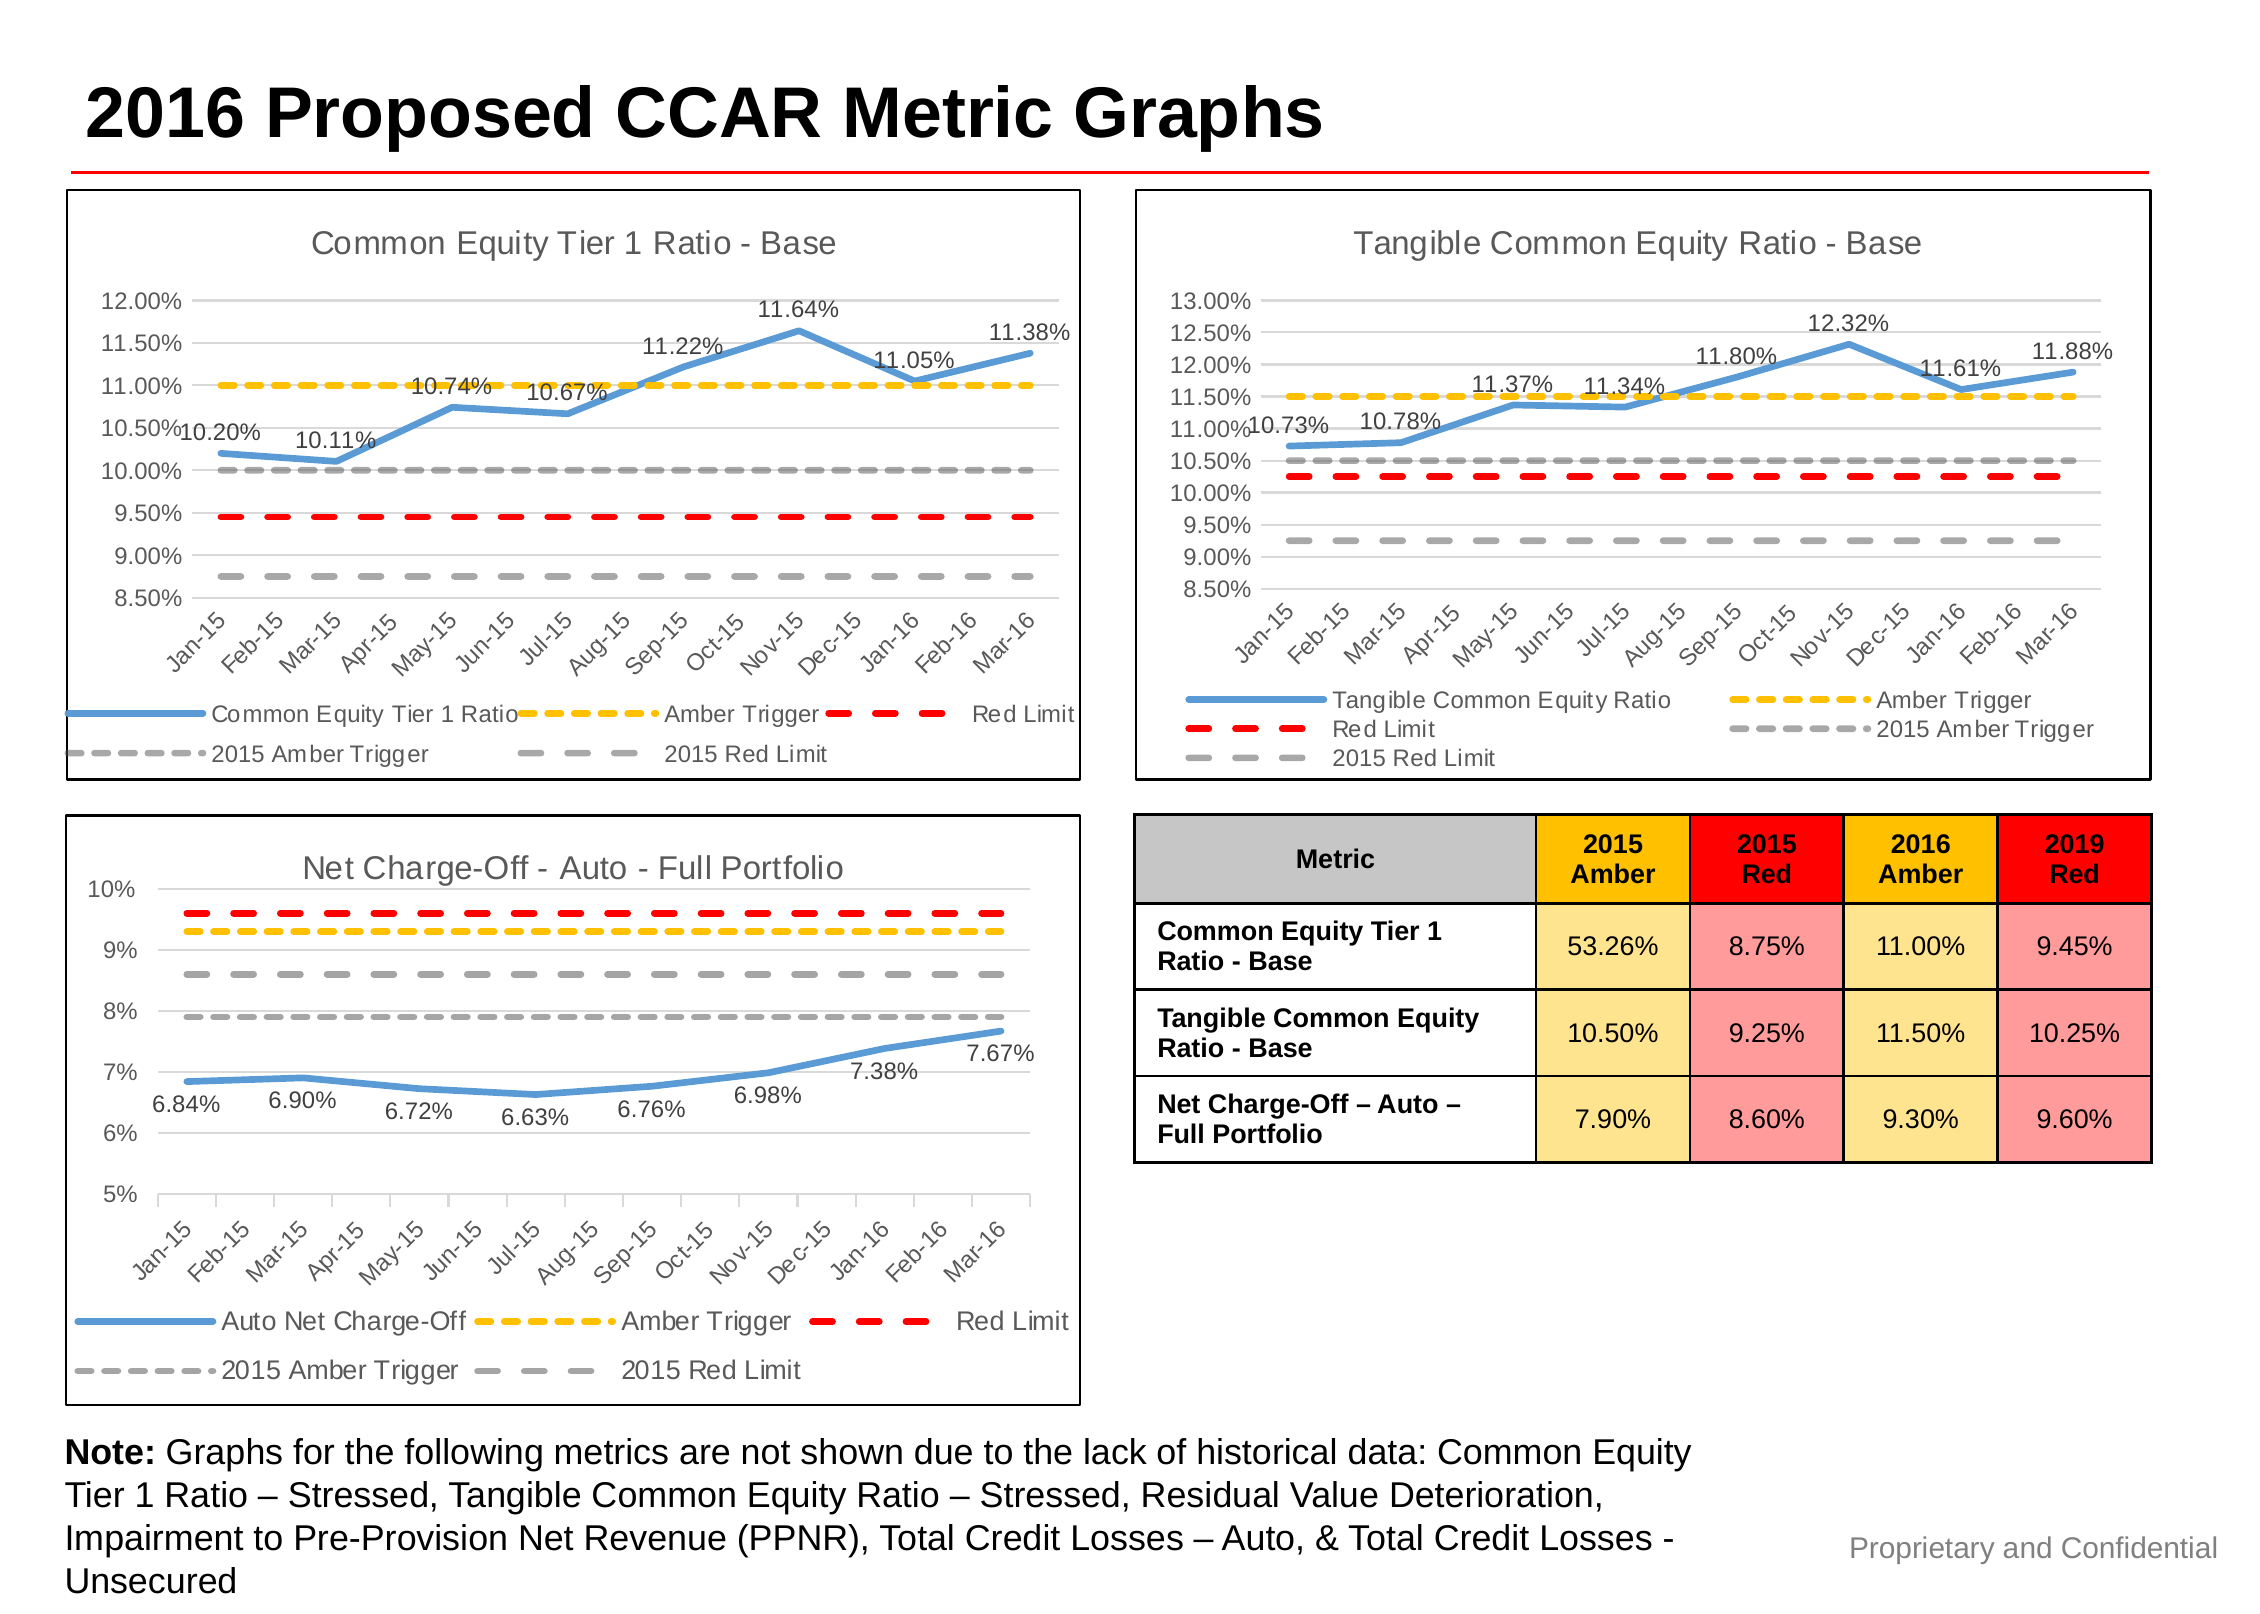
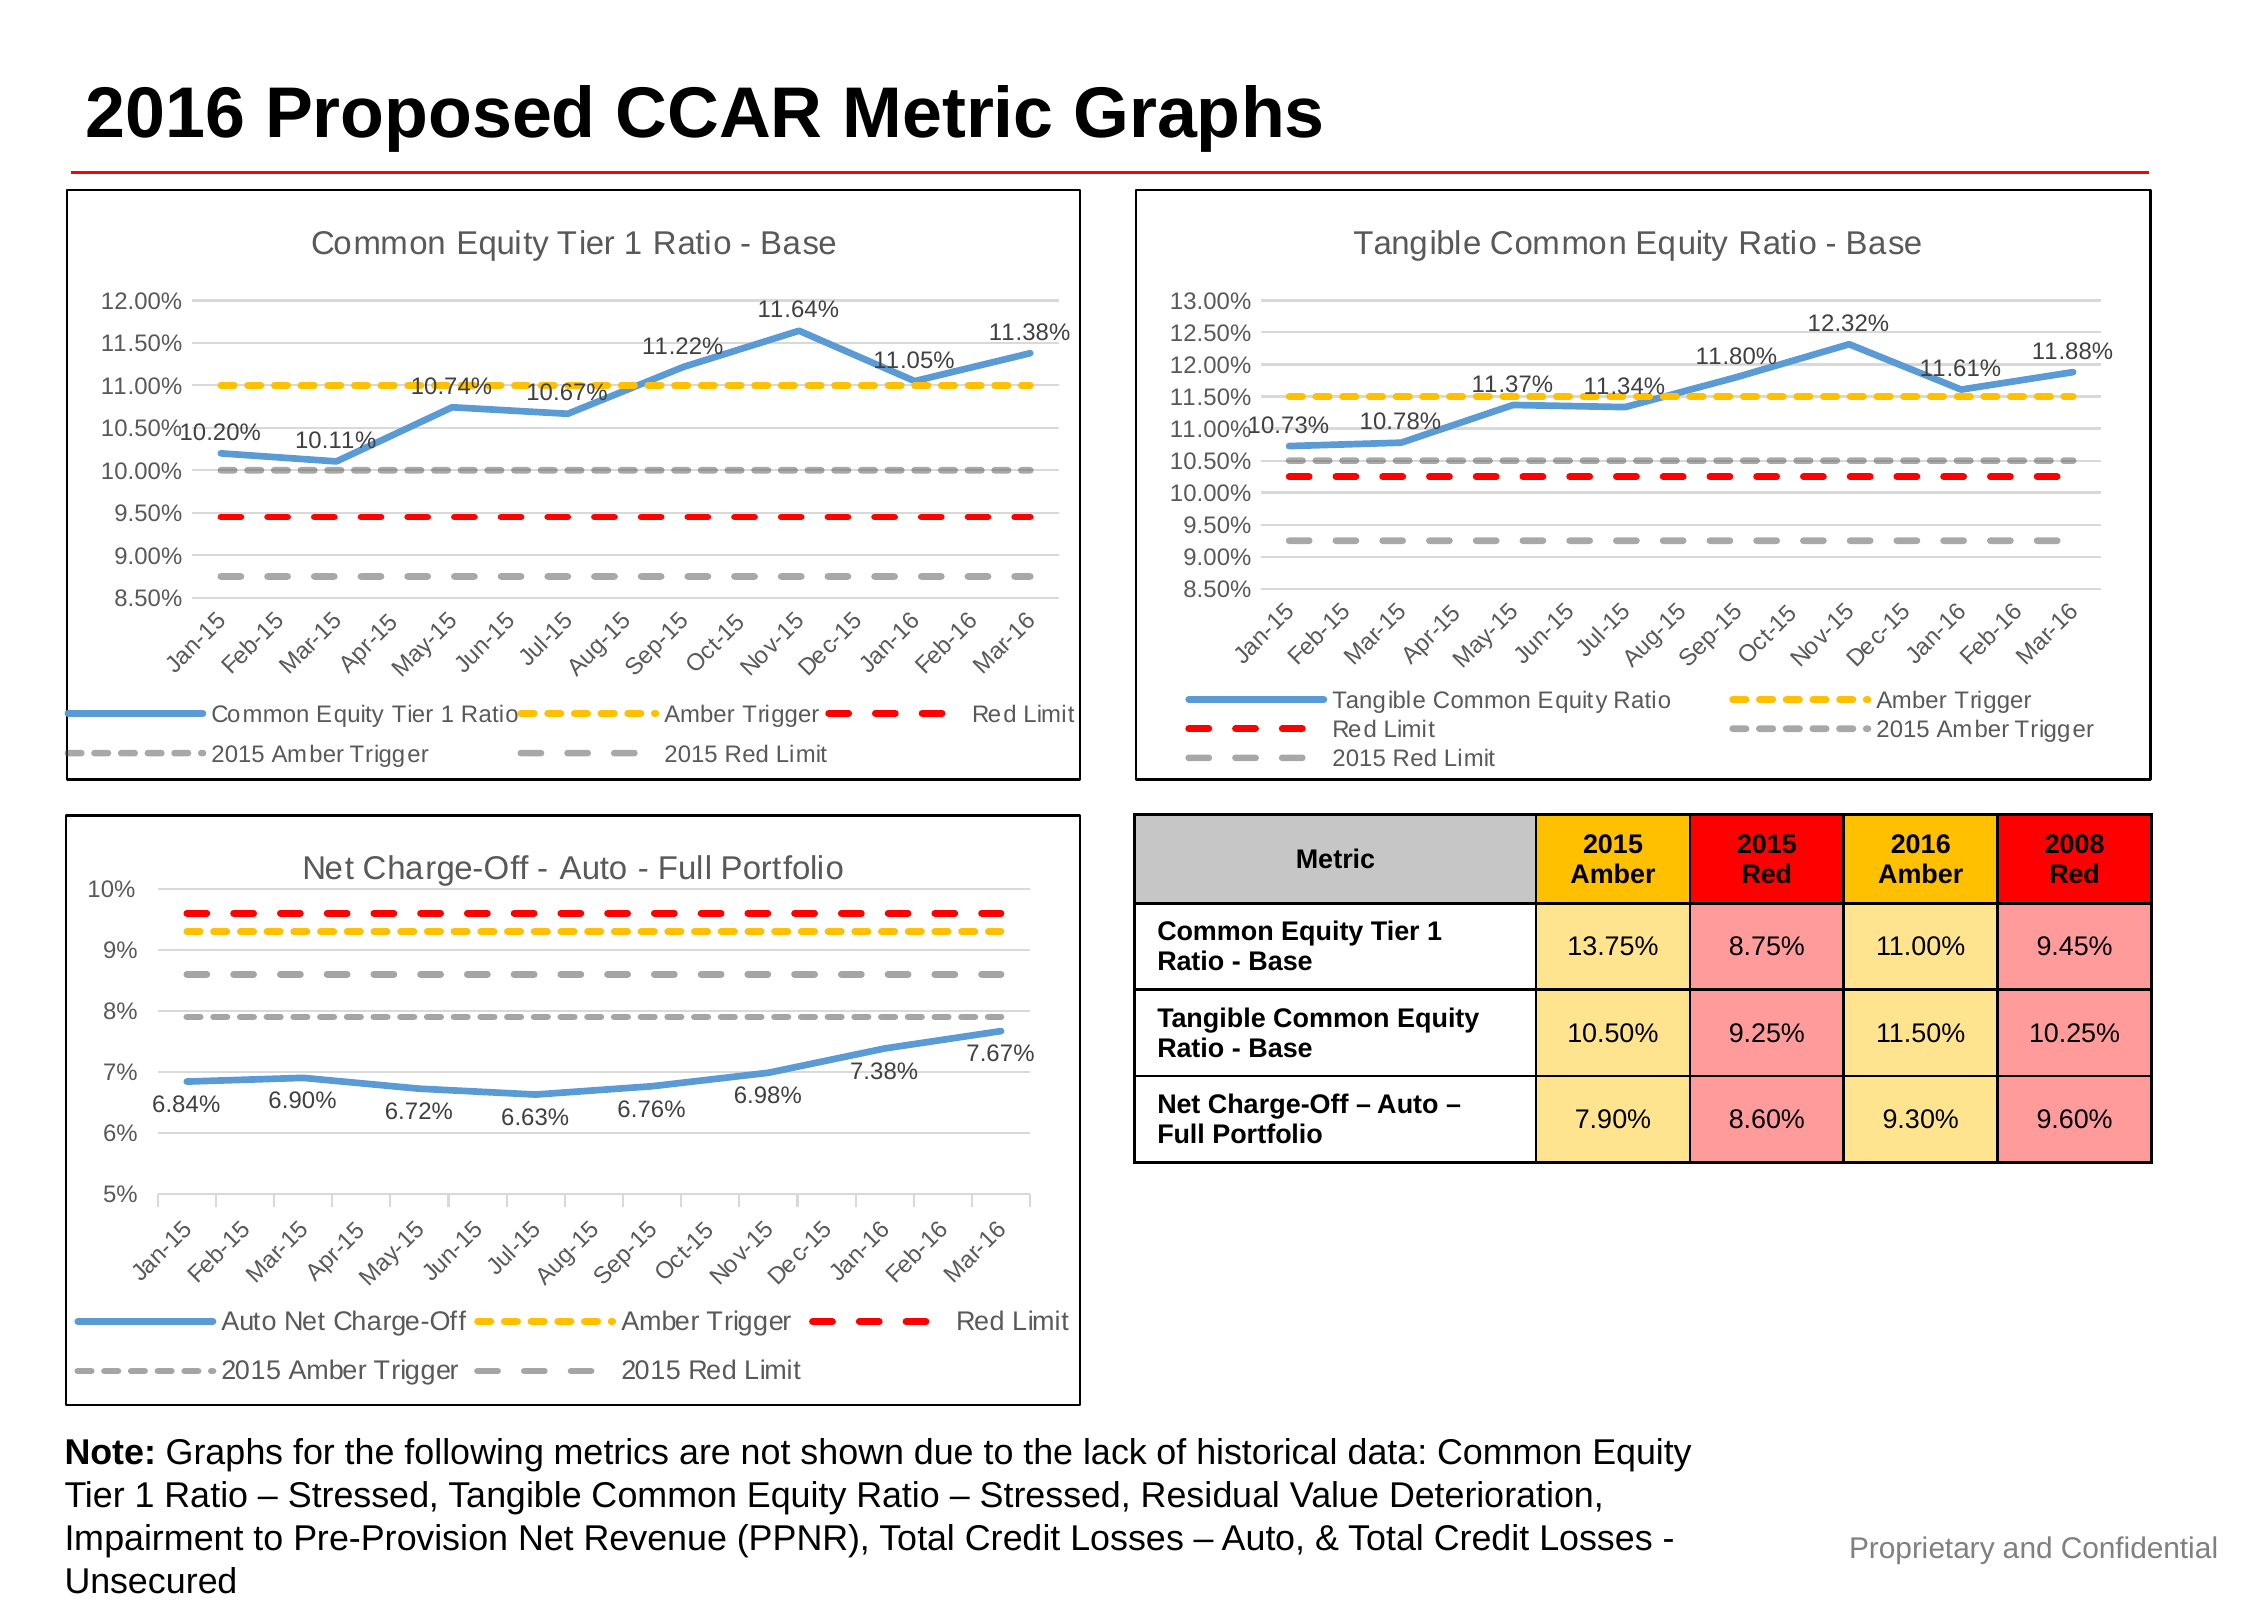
2019: 2019 -> 2008
53.26%: 53.26% -> 13.75%
